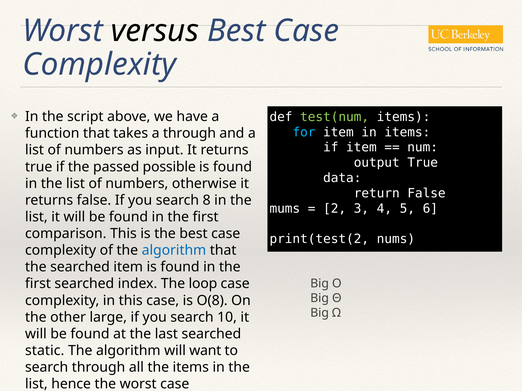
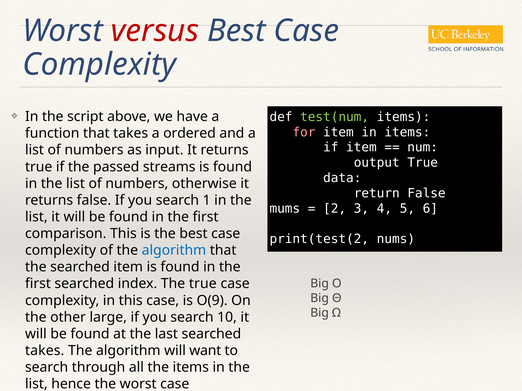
versus colour: black -> red
for colour: light blue -> pink
a through: through -> ordered
possible: possible -> streams
8: 8 -> 1
The loop: loop -> true
O(8: O(8 -> O(9
static at (45, 351): static -> takes
